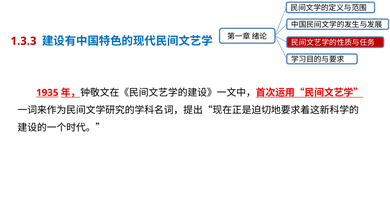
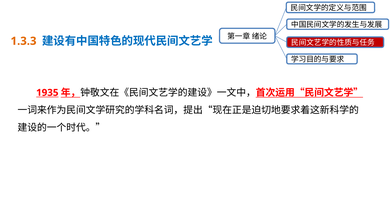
1.3.3 colour: red -> orange
